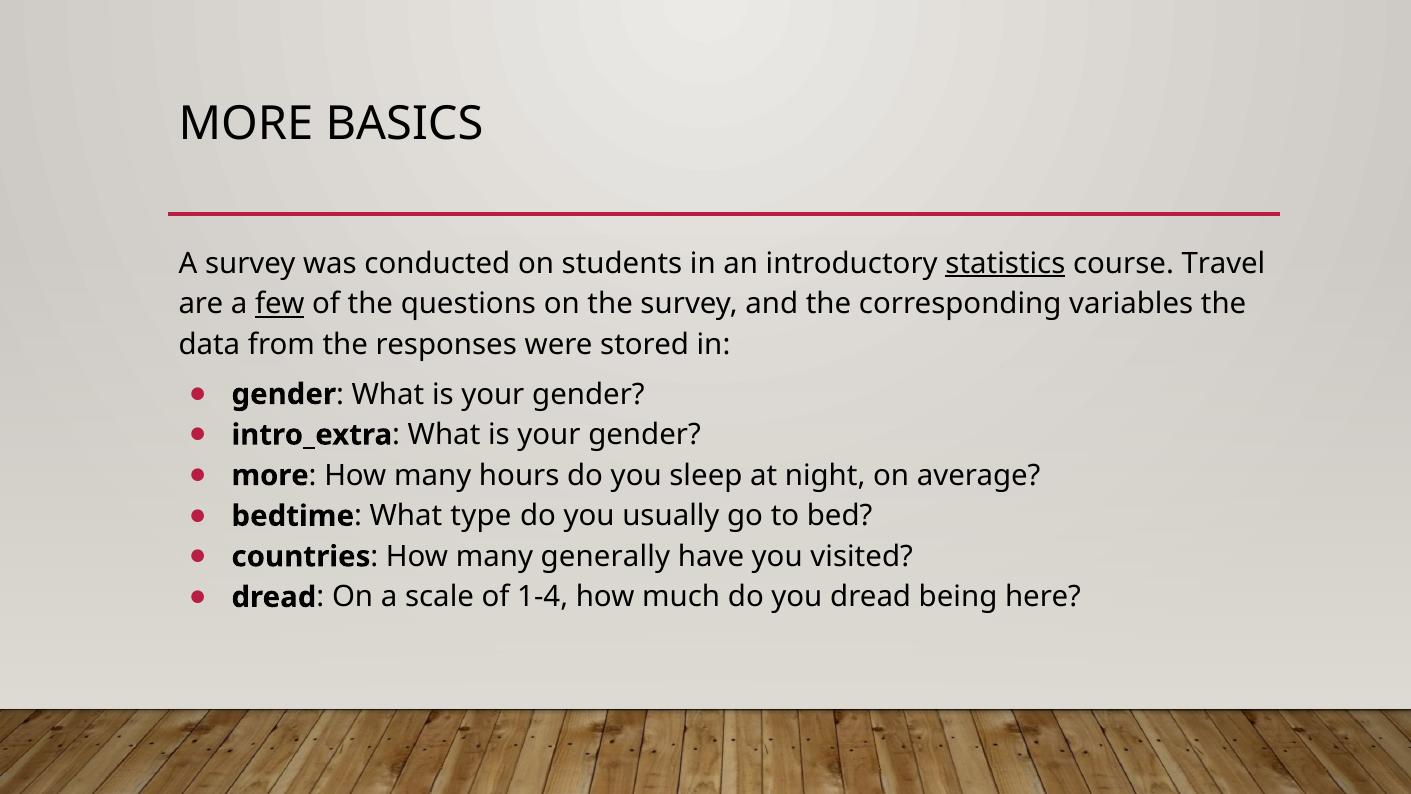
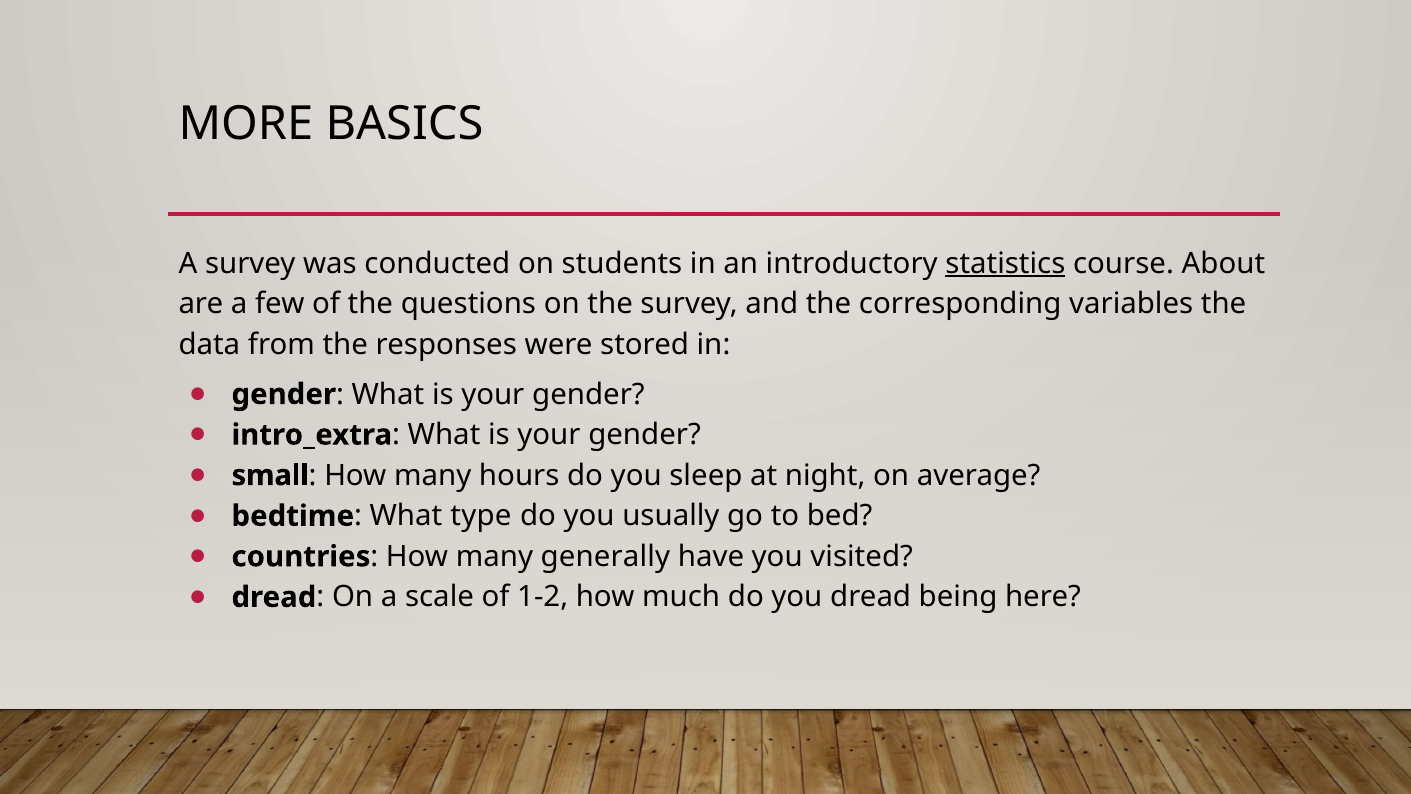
Travel: Travel -> About
few underline: present -> none
more at (270, 475): more -> small
1-4: 1-4 -> 1-2
